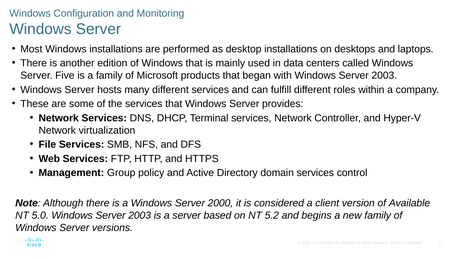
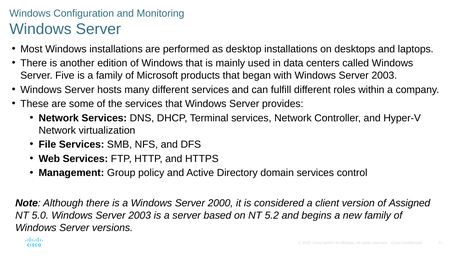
Available: Available -> Assigned
